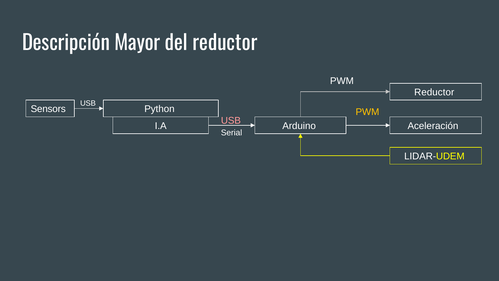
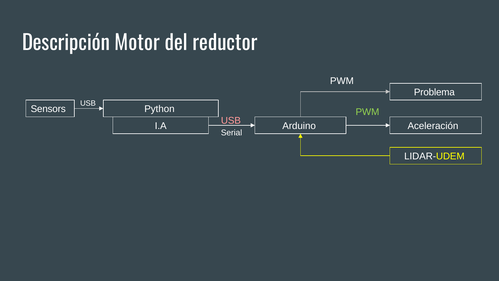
Mayor: Mayor -> Motor
Reductor at (434, 92): Reductor -> Problema
PWM at (367, 112) colour: yellow -> light green
